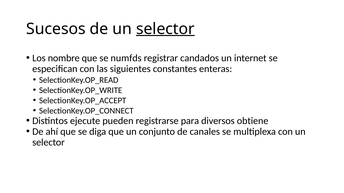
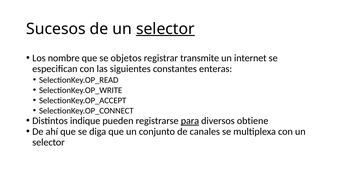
numfds: numfds -> objetos
candados: candados -> transmite
ejecute: ejecute -> indique
para underline: none -> present
